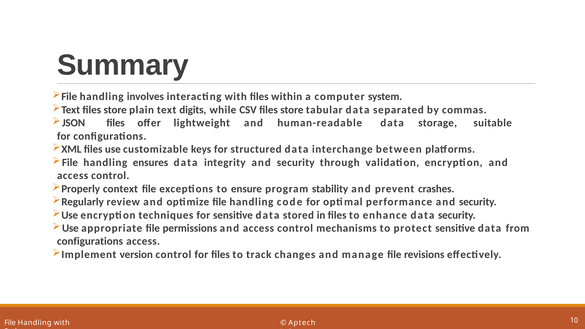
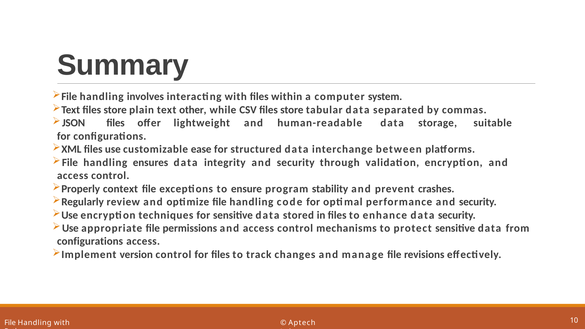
digits: digits -> other
keys: keys -> ease
